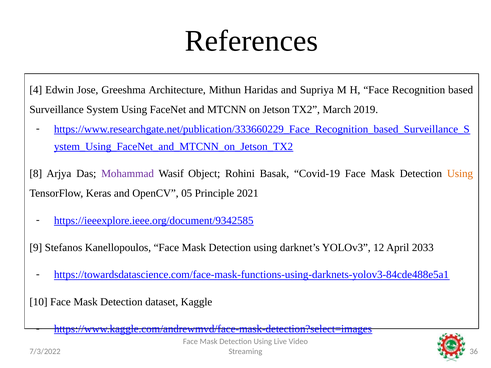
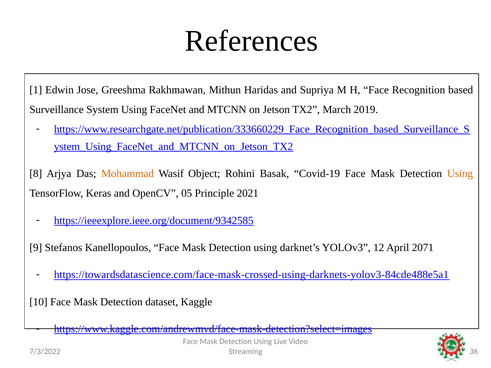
4: 4 -> 1
Architecture: Architecture -> Rakhmawan
Mohammad colour: purple -> orange
2033: 2033 -> 2071
https://towardsdatascience.com/face-mask-functions-using-darknets-yolov3-84cde488e5a1: https://towardsdatascience.com/face-mask-functions-using-darknets-yolov3-84cde488e5a1 -> https://towardsdatascience.com/face-mask-crossed-using-darknets-yolov3-84cde488e5a1
